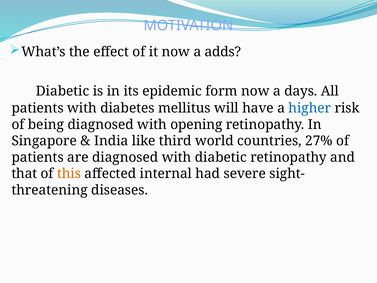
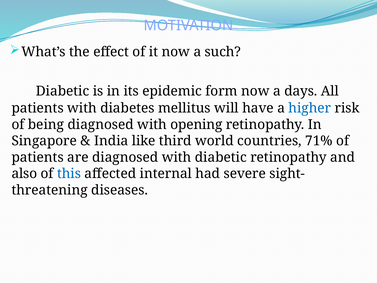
adds: adds -> such
27%: 27% -> 71%
that: that -> also
this colour: orange -> blue
